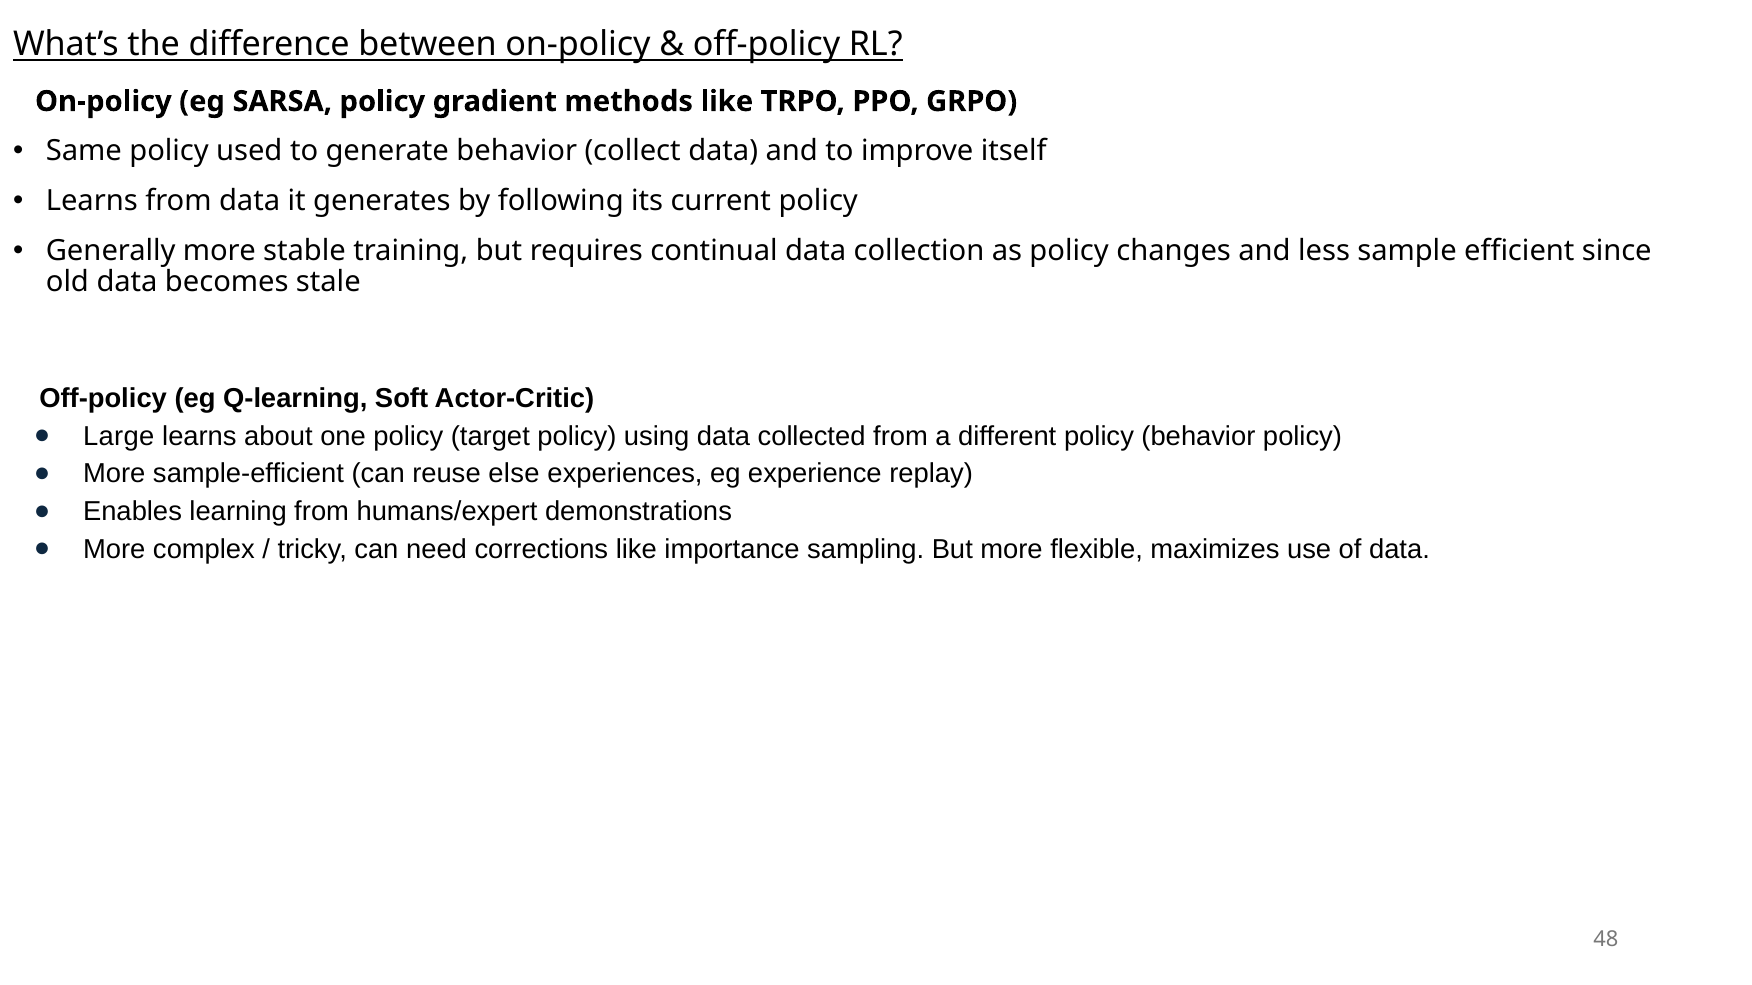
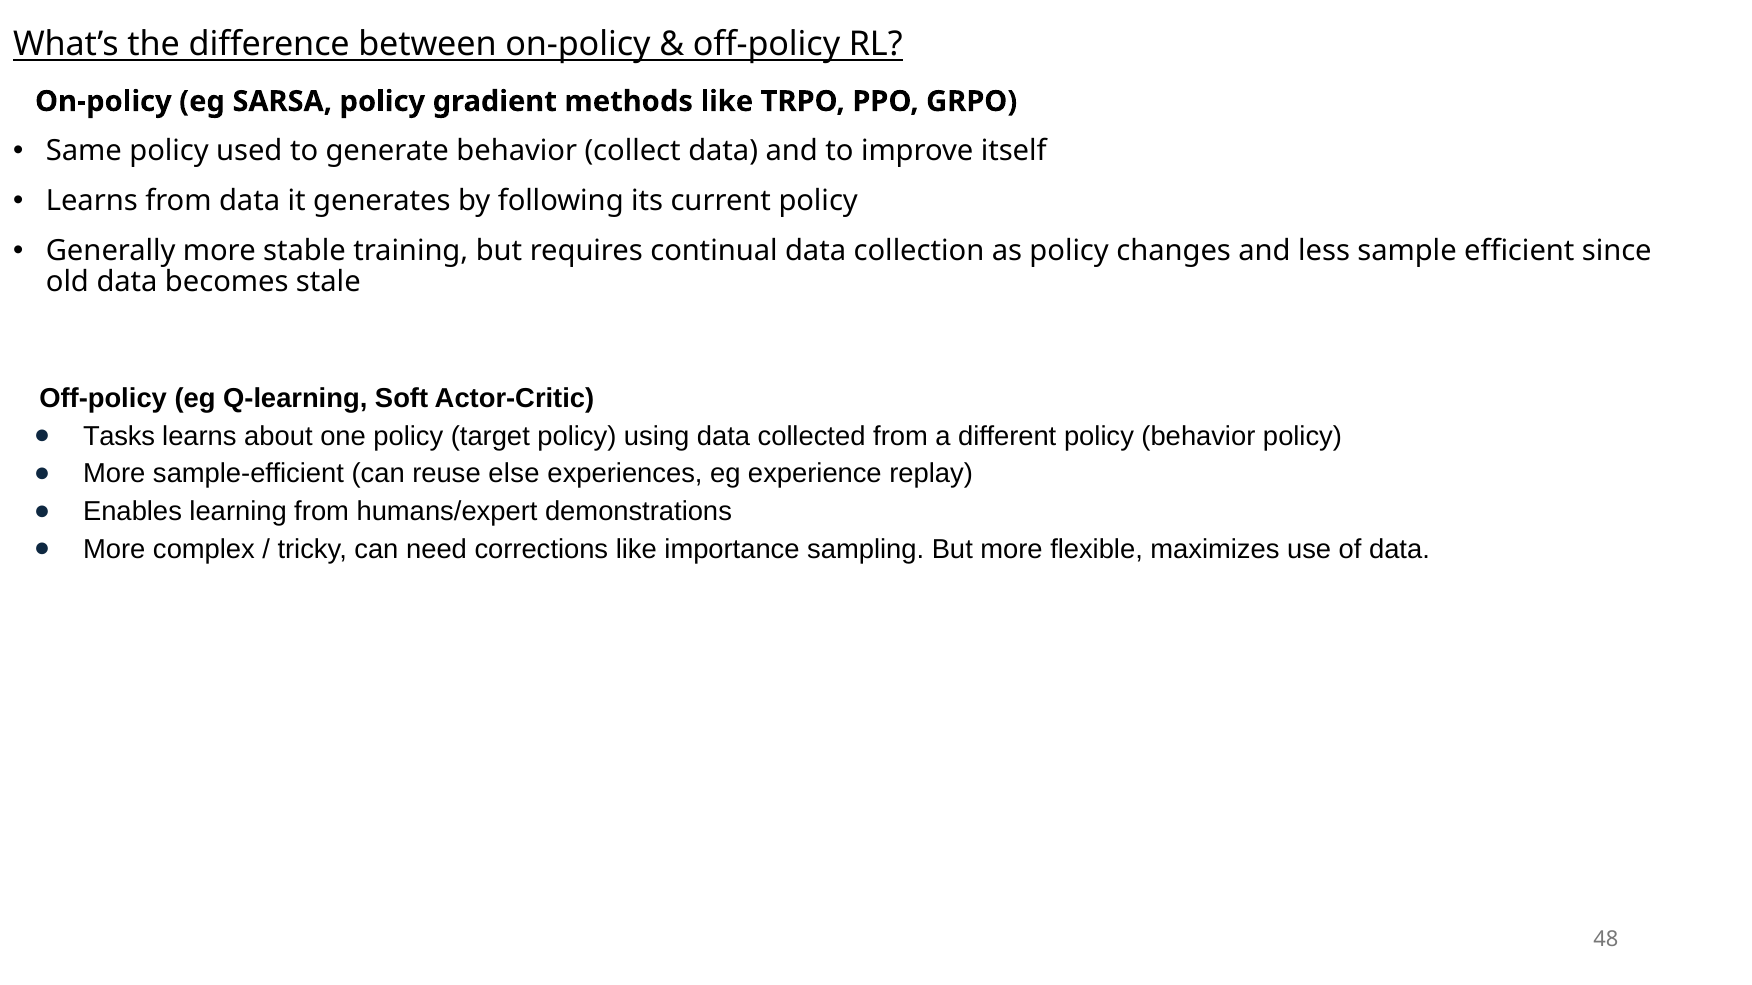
Large: Large -> Tasks
